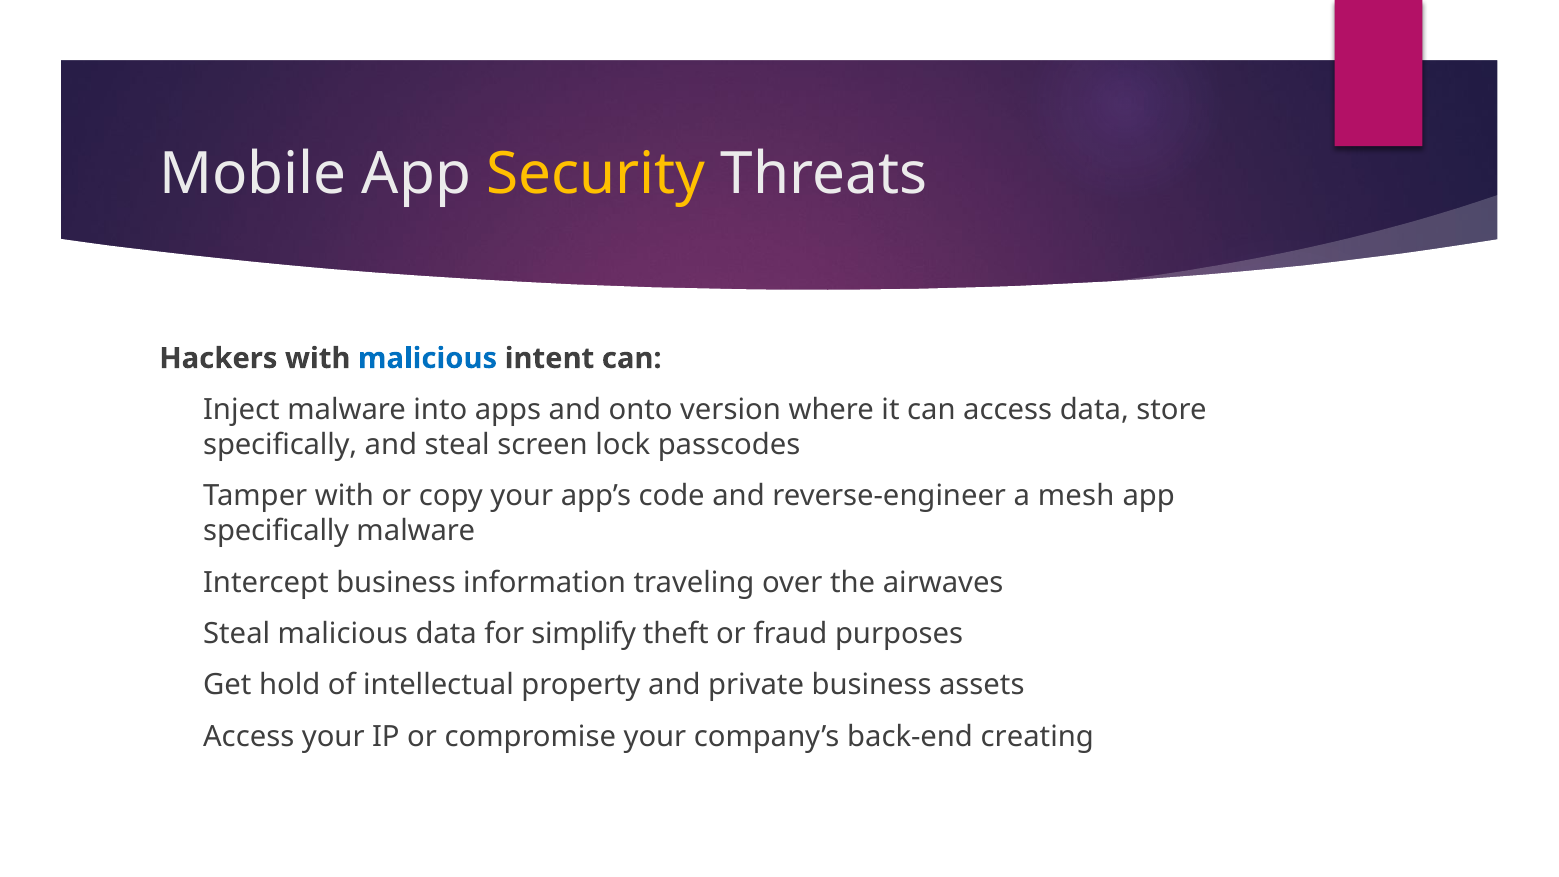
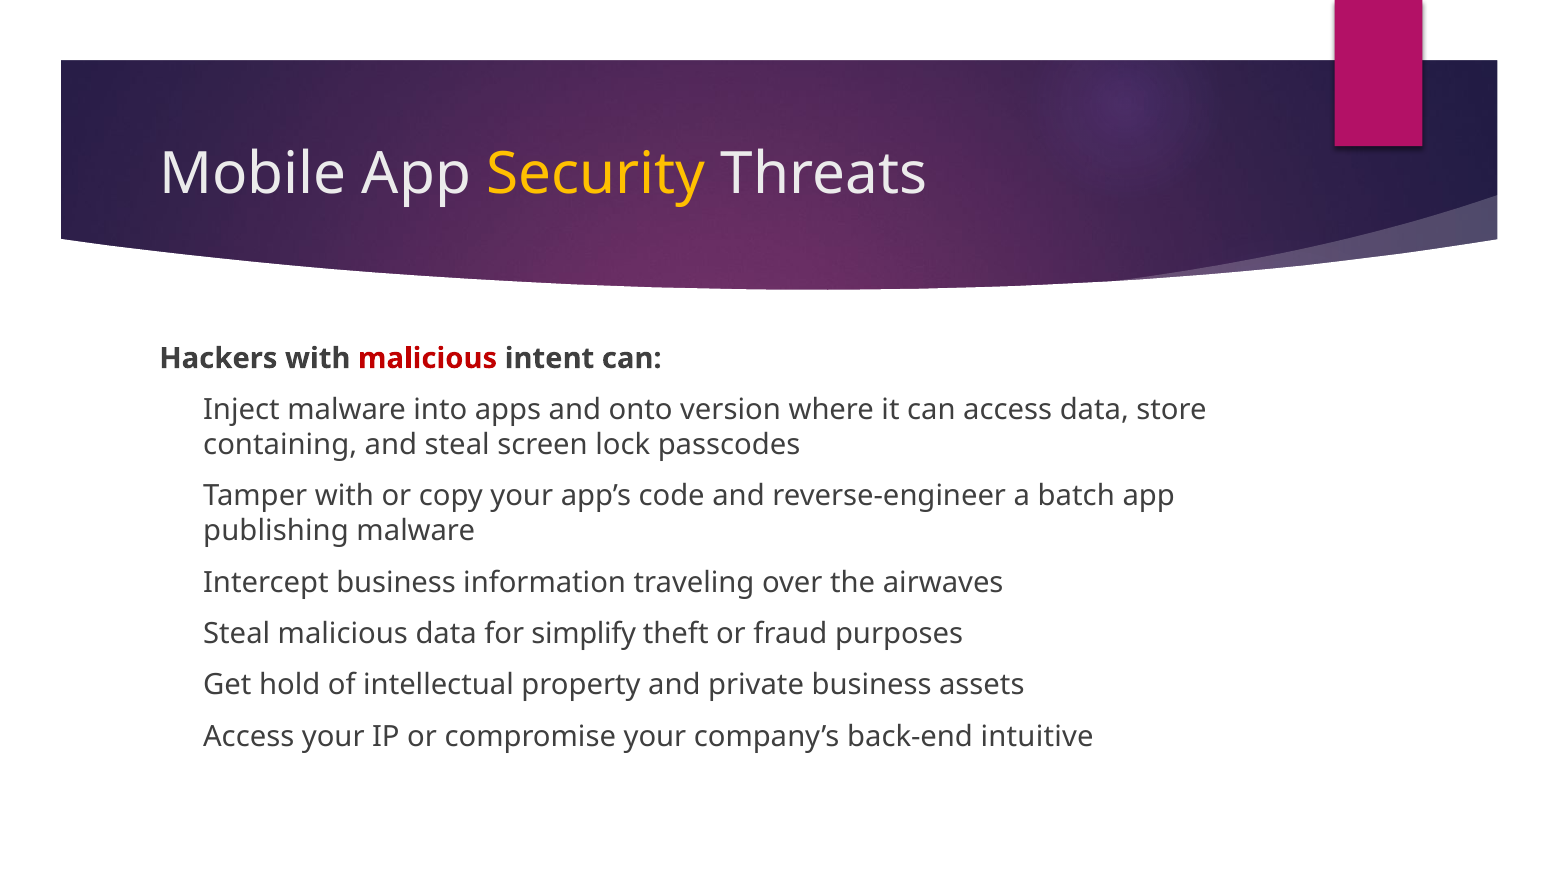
malicious at (428, 358) colour: blue -> red
specifically at (280, 445): specifically -> containing
mesh: mesh -> batch
specifically at (276, 531): specifically -> publishing
creating: creating -> intuitive
